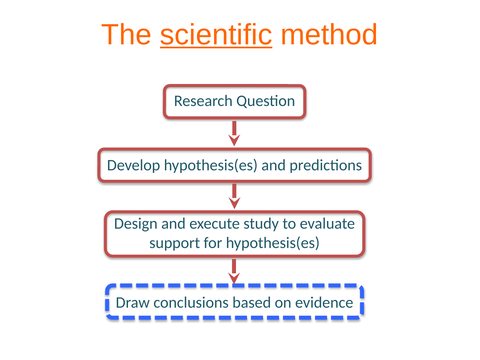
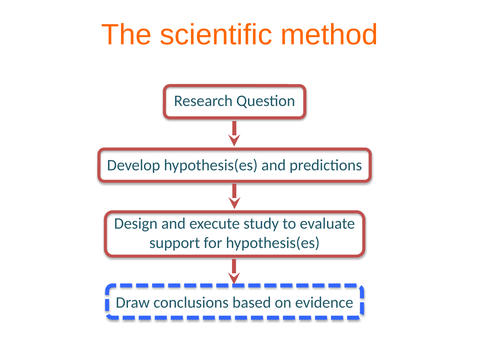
scientific underline: present -> none
